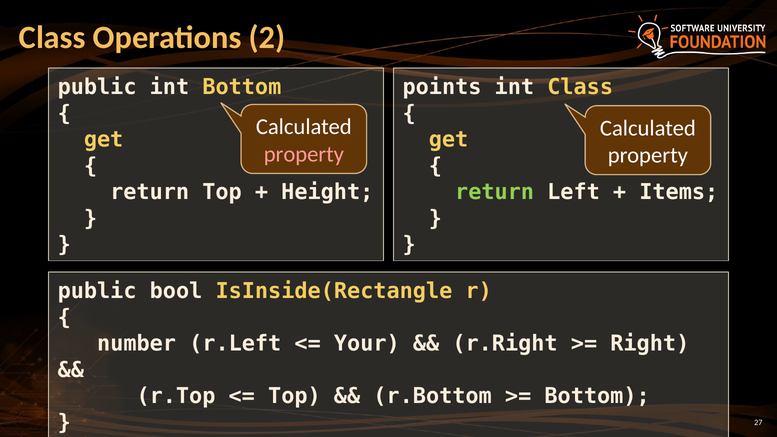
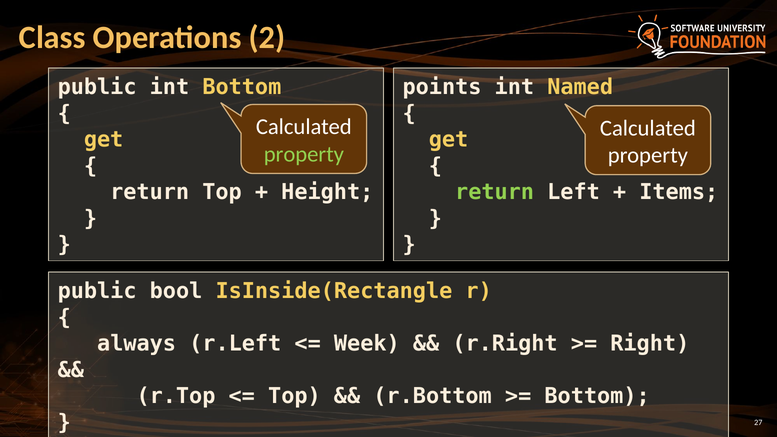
int Class: Class -> Named
property at (304, 154) colour: pink -> light green
number: number -> always
Your: Your -> Week
